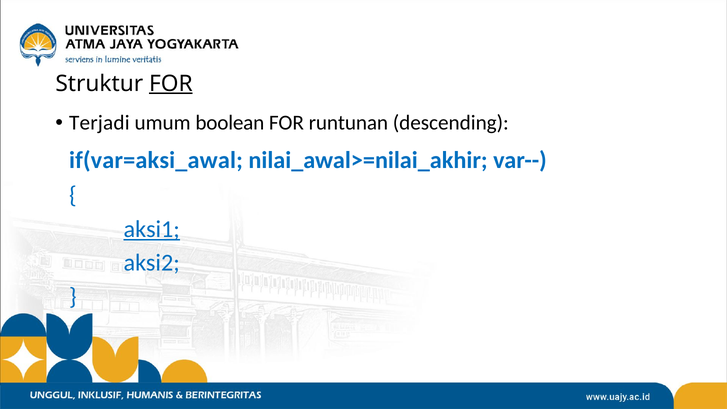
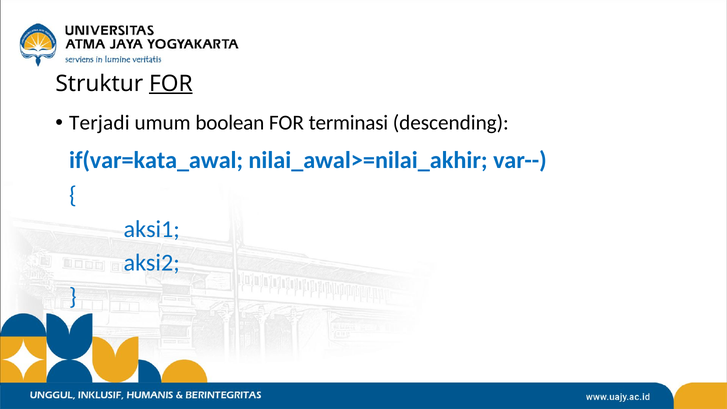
runtunan: runtunan -> terminasi
if(var=aksi_awal: if(var=aksi_awal -> if(var=kata_awal
aksi1 underline: present -> none
